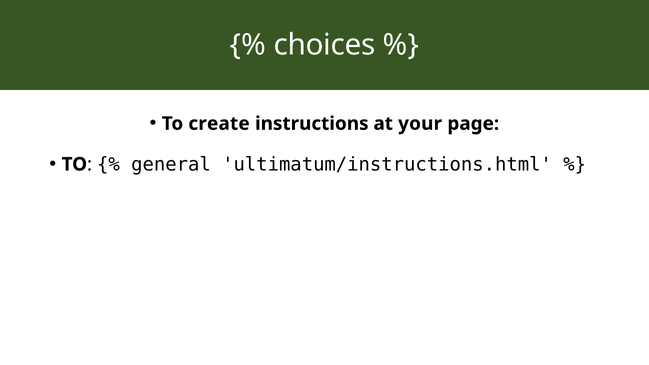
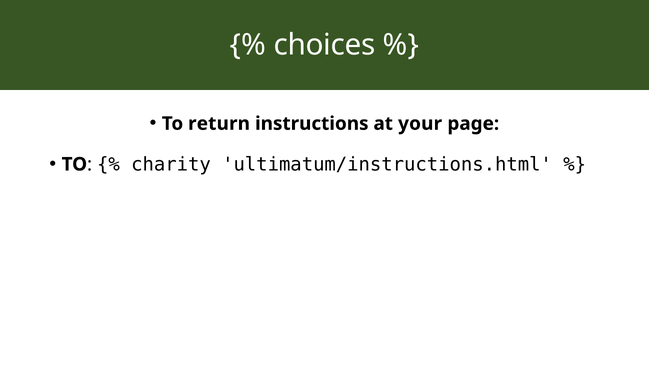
create: create -> return
general: general -> charity
